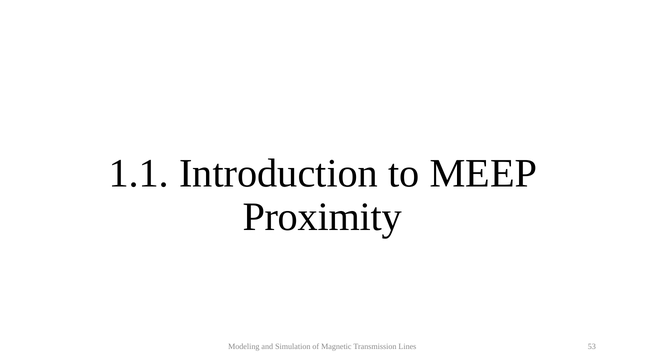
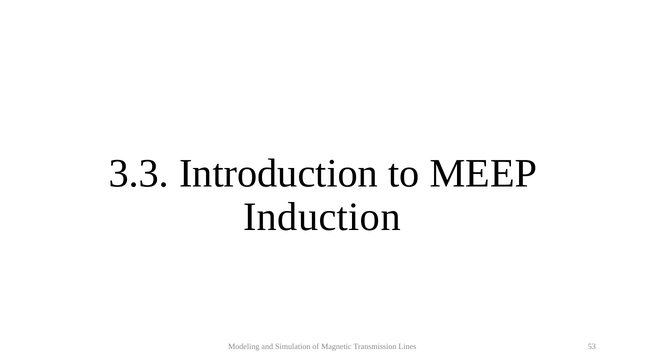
1.1: 1.1 -> 3.3
Proximity: Proximity -> Induction
